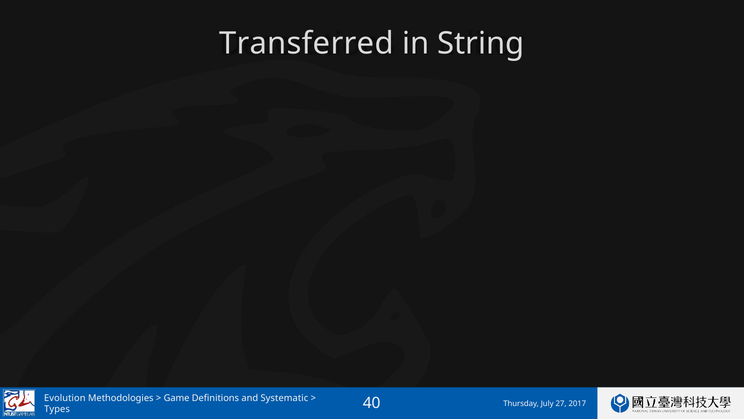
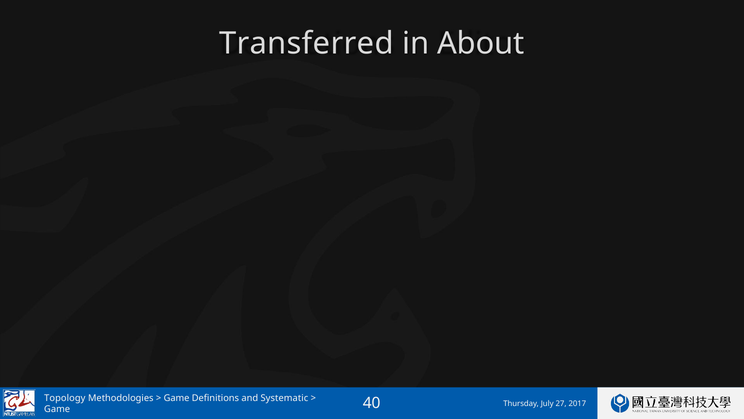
String: String -> About
Evolution: Evolution -> Topology
Types at (57, 409): Types -> Game
